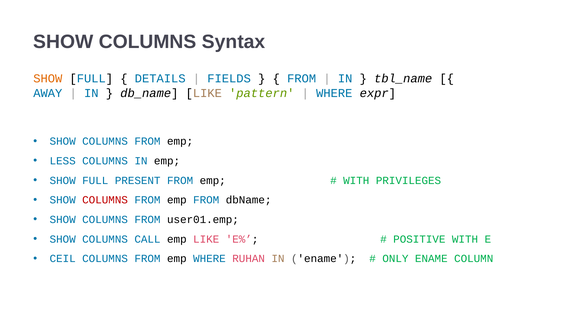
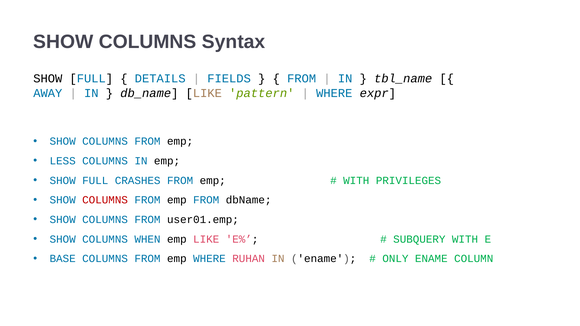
SHOW at (48, 79) colour: orange -> black
PRESENT: PRESENT -> CRASHES
CALL: CALL -> WHEN
POSITIVE: POSITIVE -> SUBQUERY
CEIL: CEIL -> BASE
